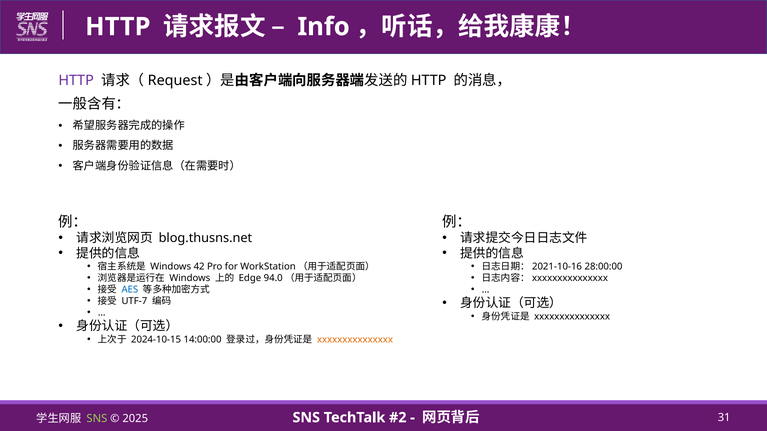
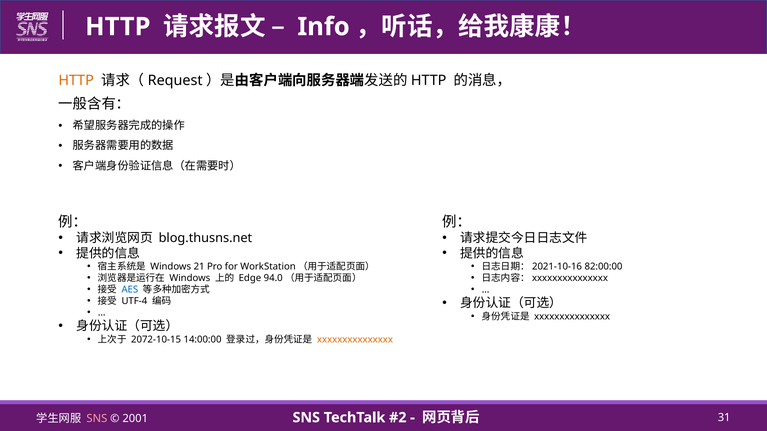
HTTP at (76, 80) colour: purple -> orange
42: 42 -> 21
28:00:00: 28:00:00 -> 82:00:00
UTF-7: UTF-7 -> UTF-4
2024-10-15: 2024-10-15 -> 2072-10-15
SNS at (97, 419) colour: light green -> pink
2025: 2025 -> 2001
